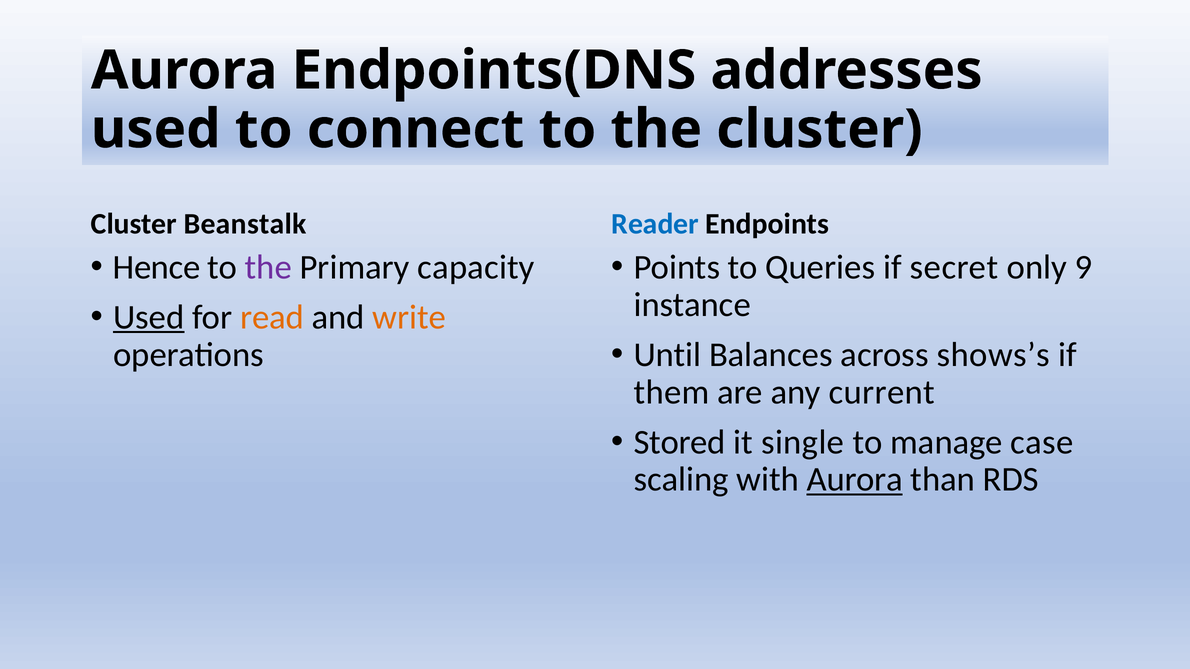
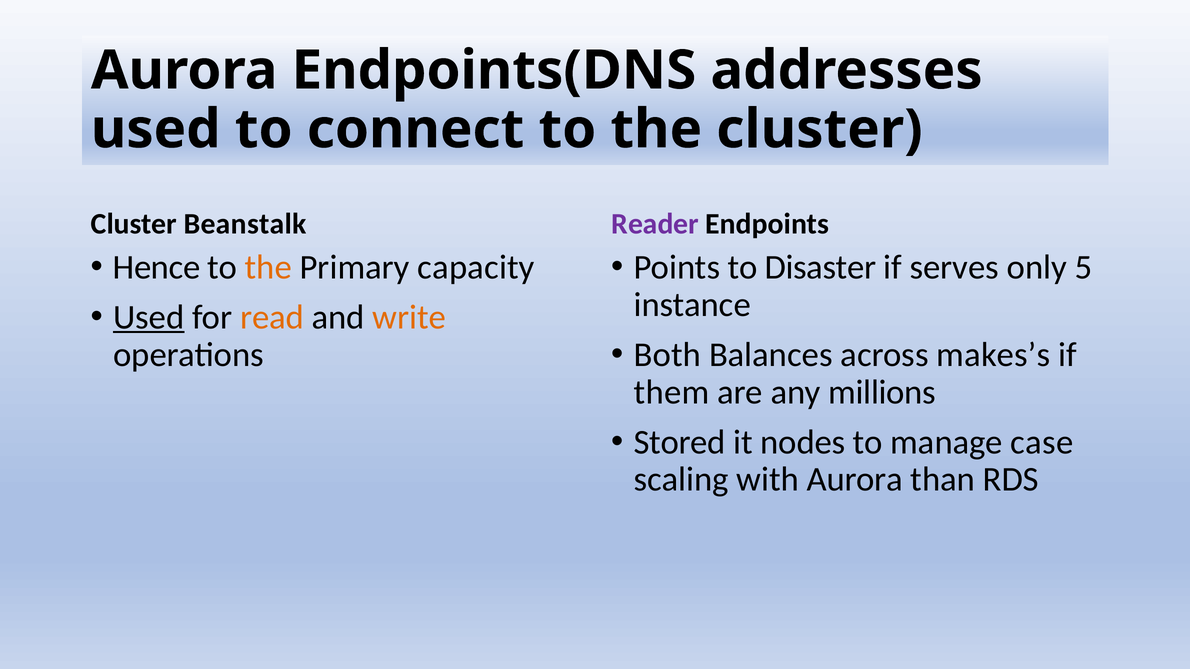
Reader colour: blue -> purple
the at (268, 268) colour: purple -> orange
Queries: Queries -> Disaster
secret: secret -> serves
9: 9 -> 5
Until: Until -> Both
shows’s: shows’s -> makes’s
current: current -> millions
single: single -> nodes
Aurora at (855, 480) underline: present -> none
